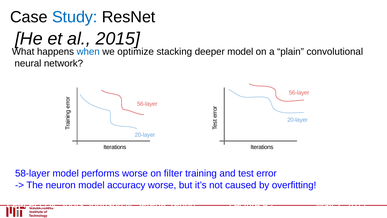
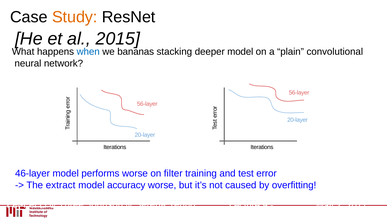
Study colour: blue -> orange
optimize: optimize -> bananas
58-layer: 58-layer -> 46-layer
neuron: neuron -> extract
Spots: Spots -> Three
